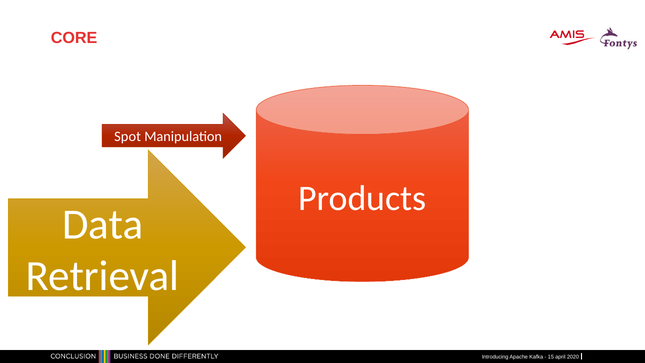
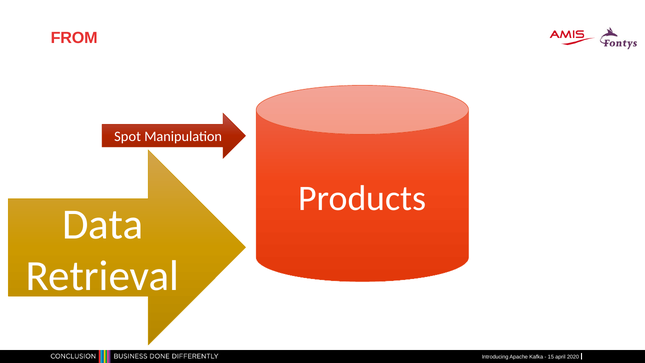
CORE: CORE -> FROM
